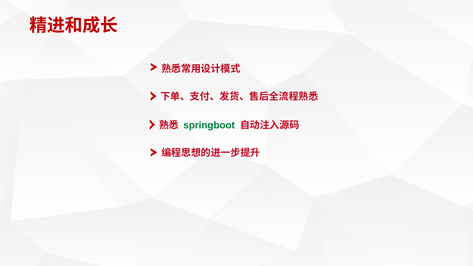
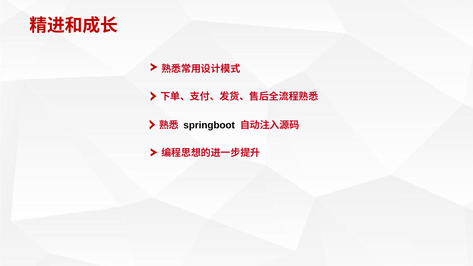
springboot colour: green -> black
